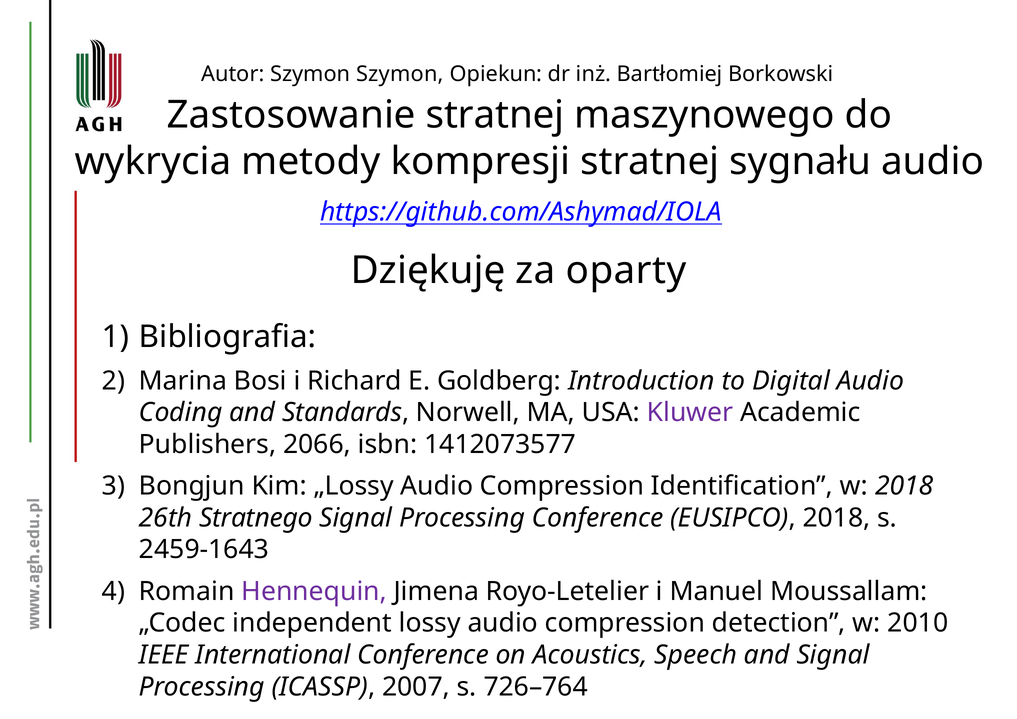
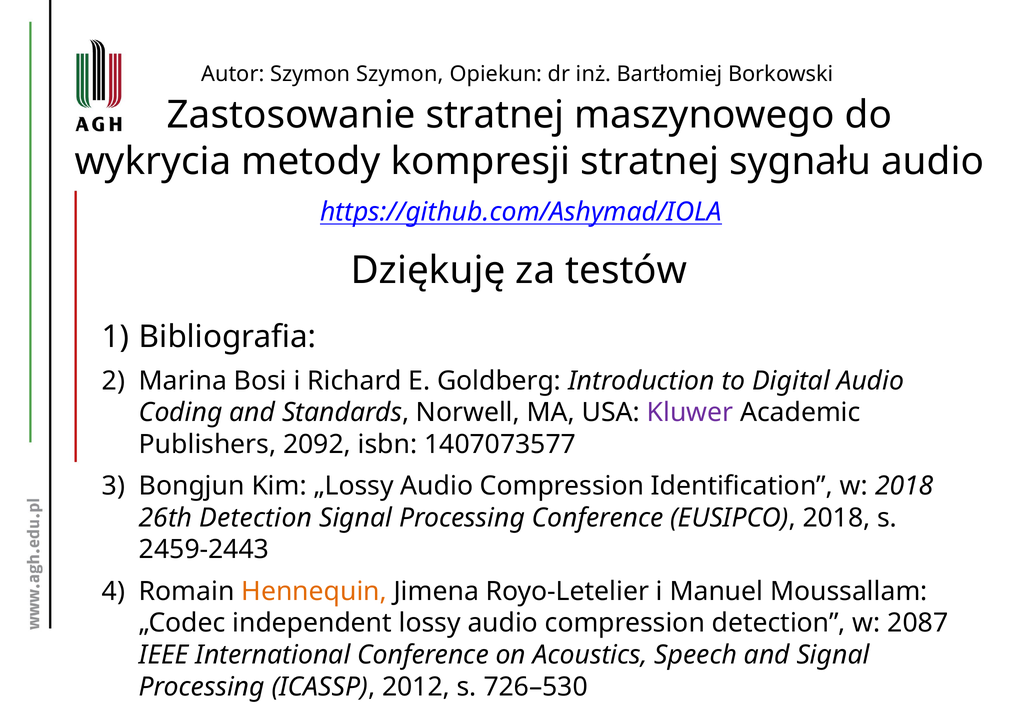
oparty: oparty -> testów
2066: 2066 -> 2092
1412073577: 1412073577 -> 1407073577
26th Stratnego: Stratnego -> Detection
2459-1643: 2459-1643 -> 2459-2443
Hennequin colour: purple -> orange
2010: 2010 -> 2087
2007: 2007 -> 2012
726–764: 726–764 -> 726–530
